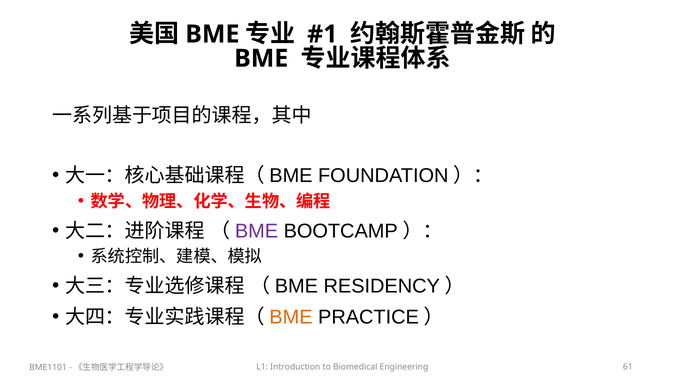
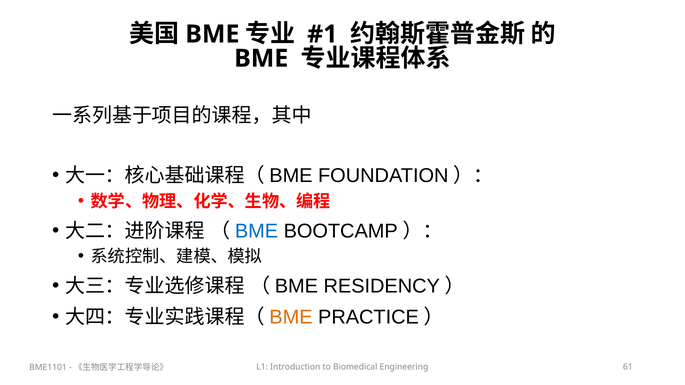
BME at (257, 231) colour: purple -> blue
